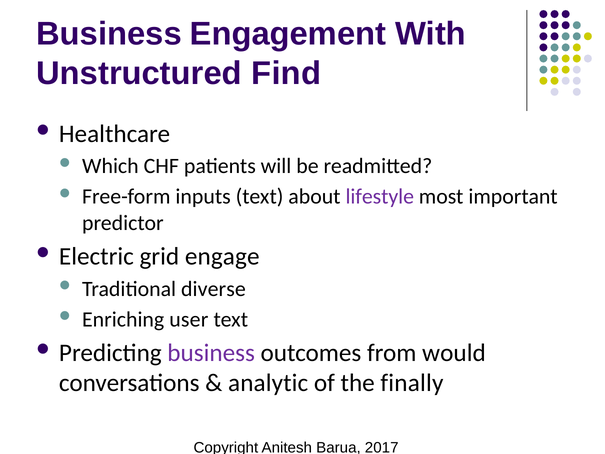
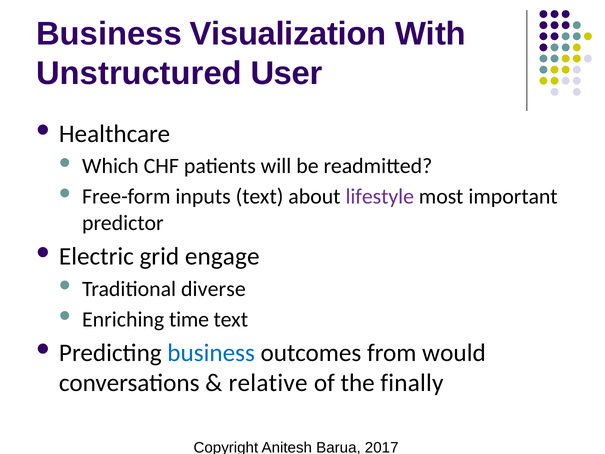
Engagement: Engagement -> Visualization
Find: Find -> User
user: user -> time
business at (211, 353) colour: purple -> blue
analytic: analytic -> relative
